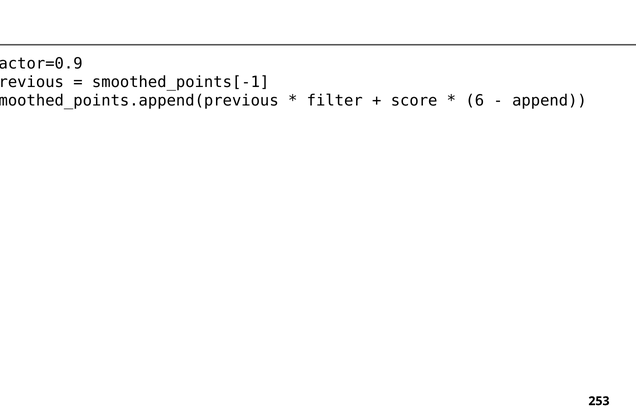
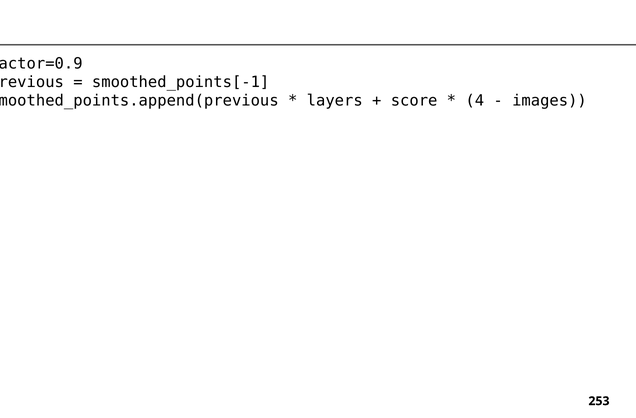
filter: filter -> layers
6: 6 -> 4
append: append -> images
